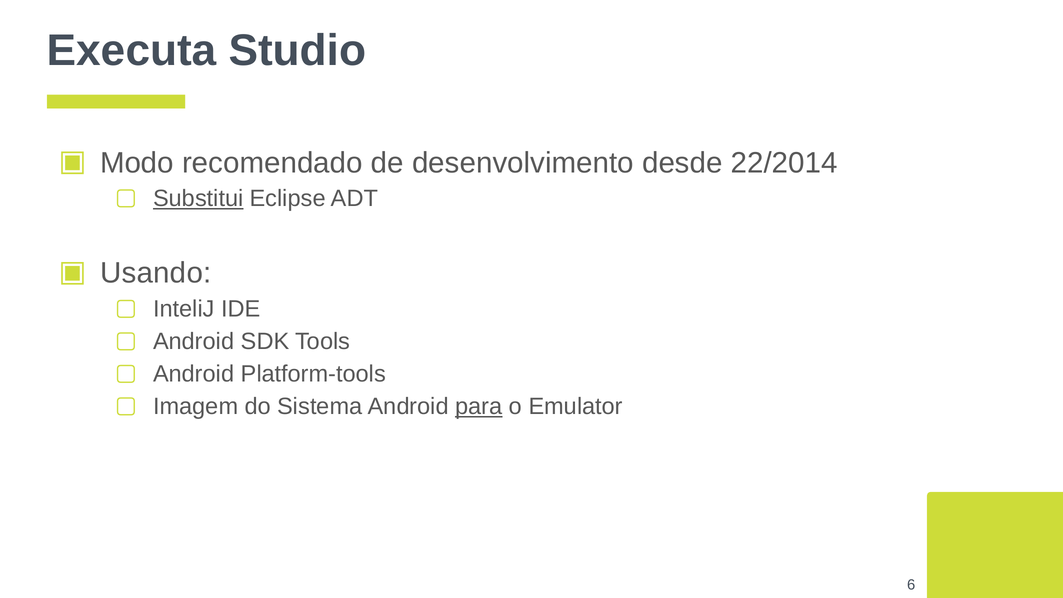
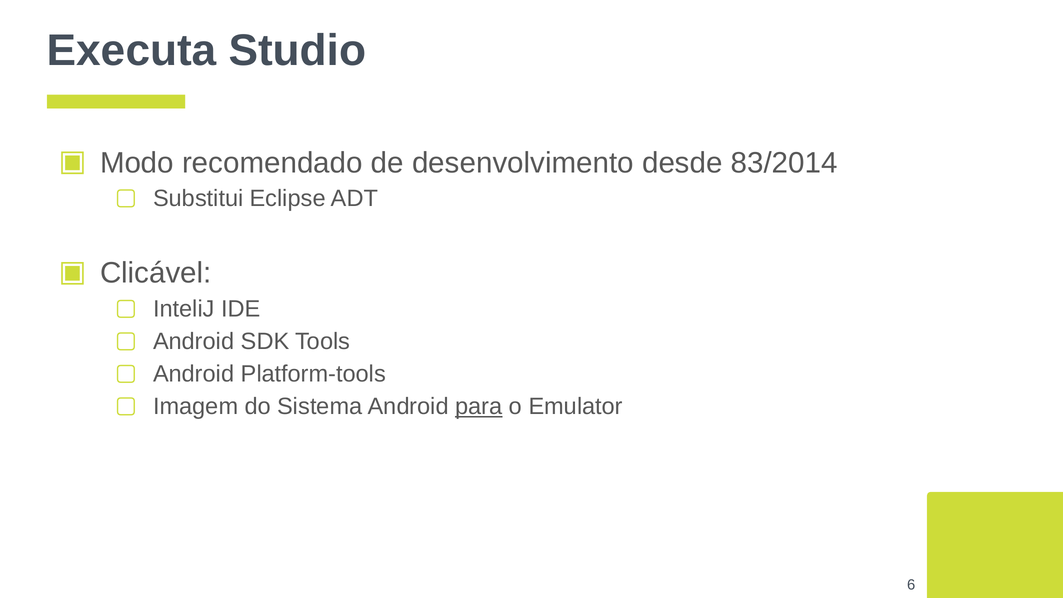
22/2014: 22/2014 -> 83/2014
Substitui underline: present -> none
Usando: Usando -> Clicável
